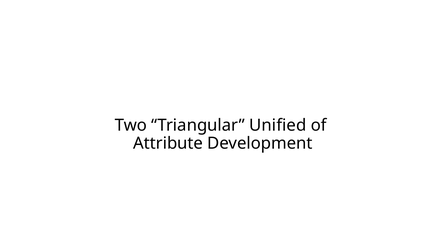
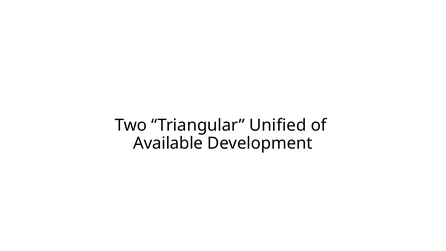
Attribute: Attribute -> Available
